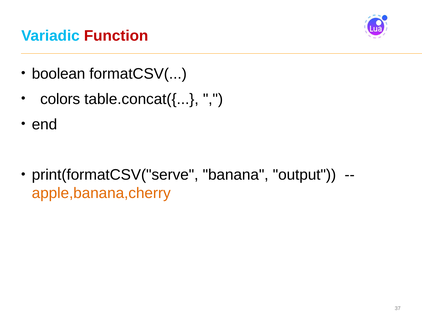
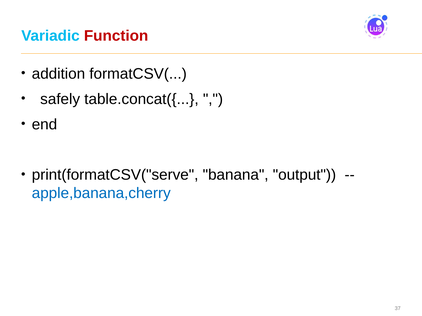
boolean: boolean -> addition
colors: colors -> safely
apple,banana,cherry colour: orange -> blue
